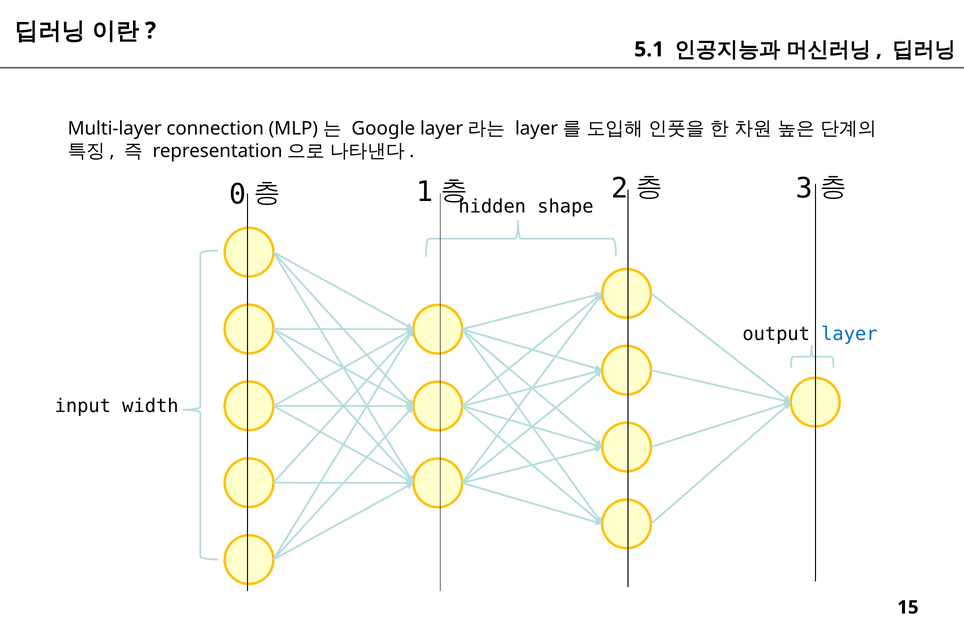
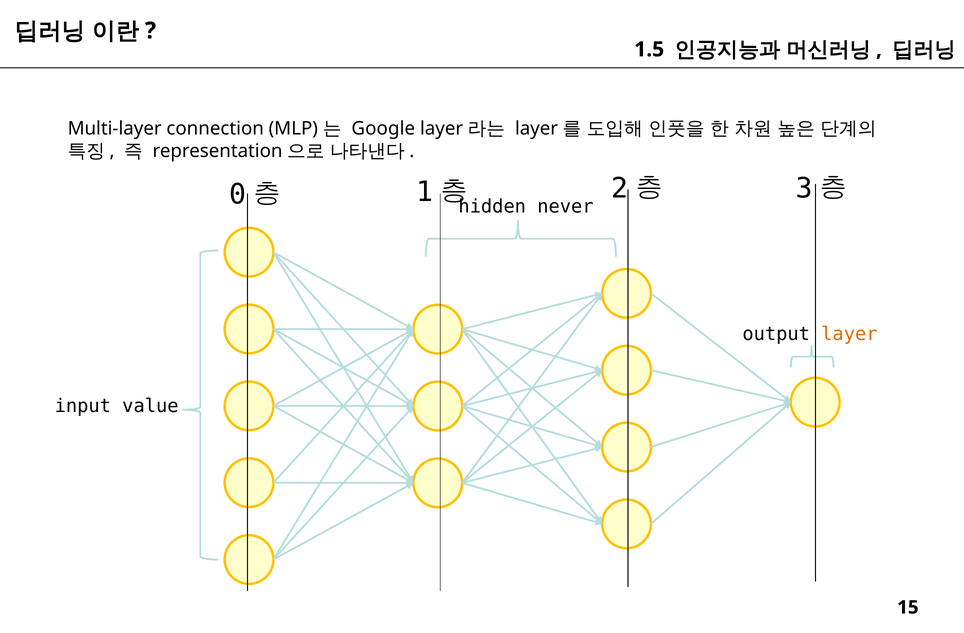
5.1: 5.1 -> 1.5
shape: shape -> never
layer colour: blue -> orange
width: width -> value
